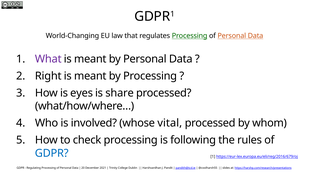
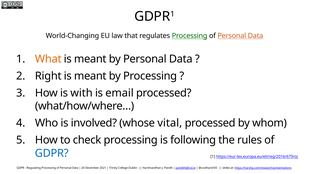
What colour: purple -> orange
eyes: eyes -> with
share: share -> email
